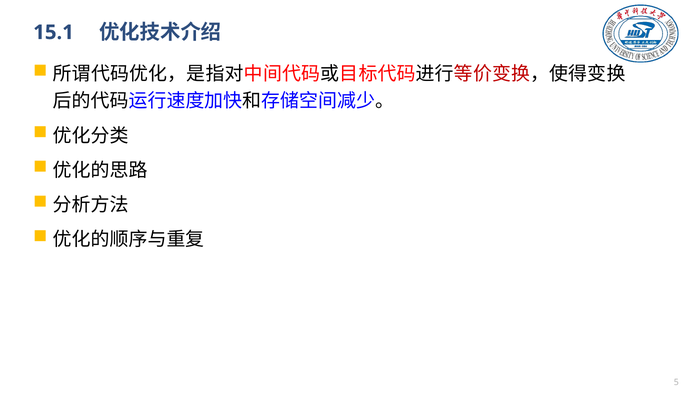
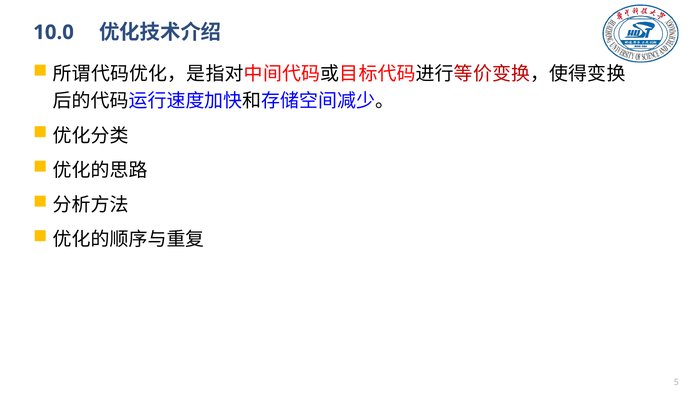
15.1: 15.1 -> 10.0
